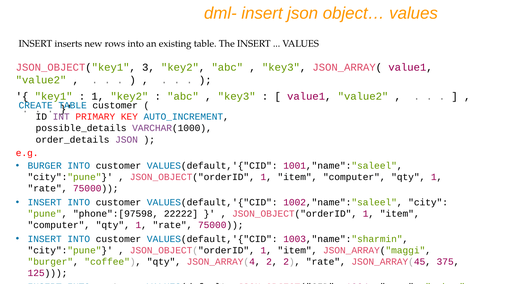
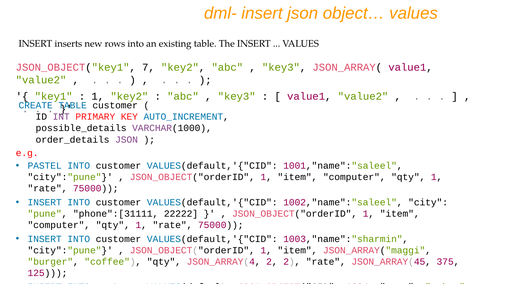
3: 3 -> 7
BURGER at (45, 166): BURGER -> PASTEL
phone":[97598: phone":[97598 -> phone":[31111
